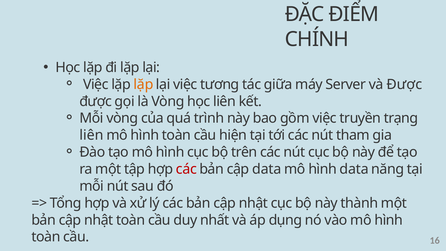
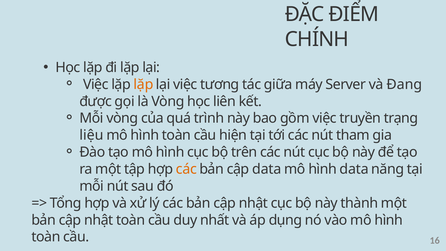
và Được: Được -> Đang
liên at (91, 135): liên -> liệu
các at (186, 169) colour: red -> orange
